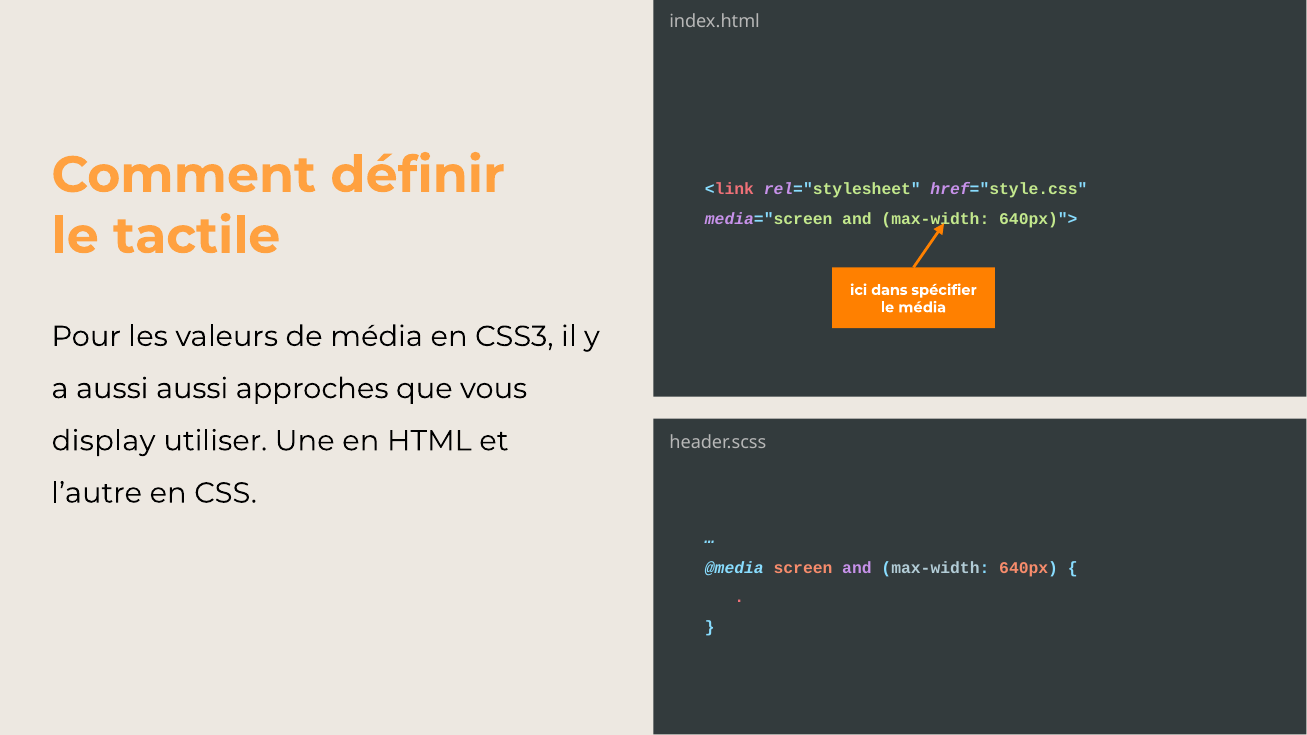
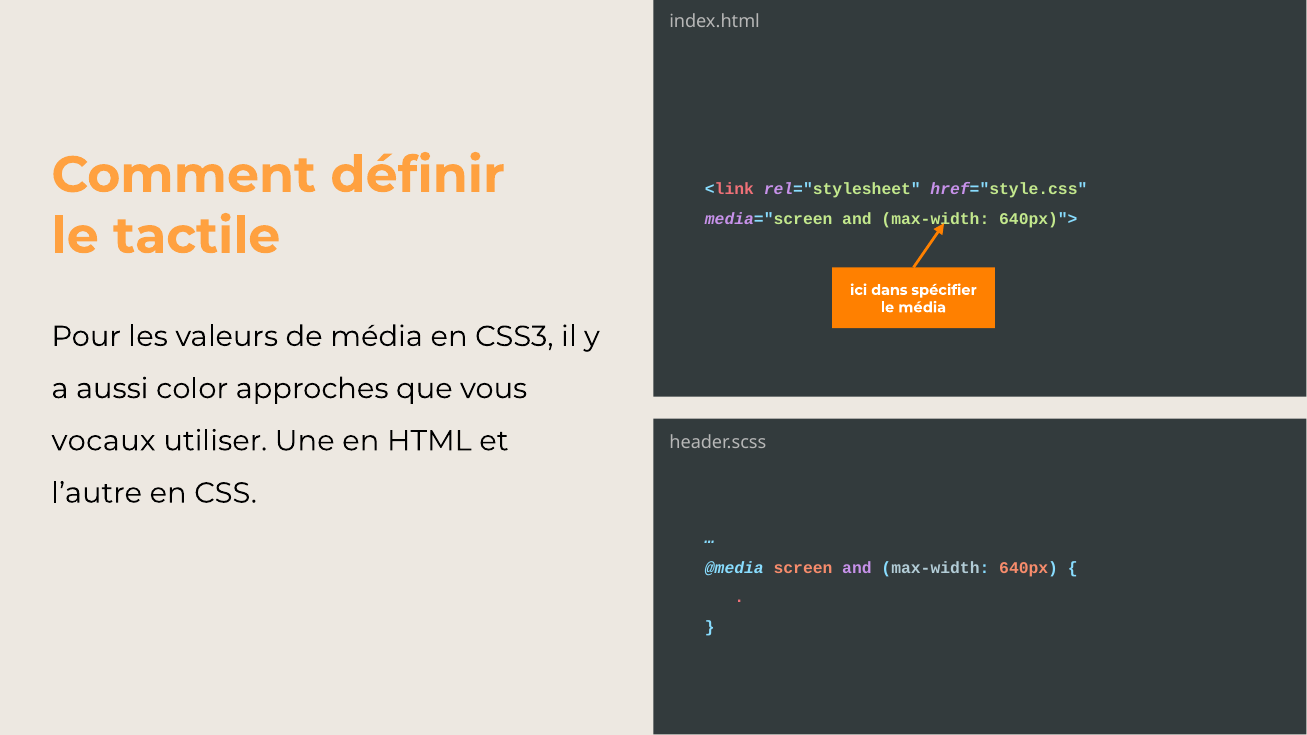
aussi aussi: aussi -> color
display: display -> vocaux
